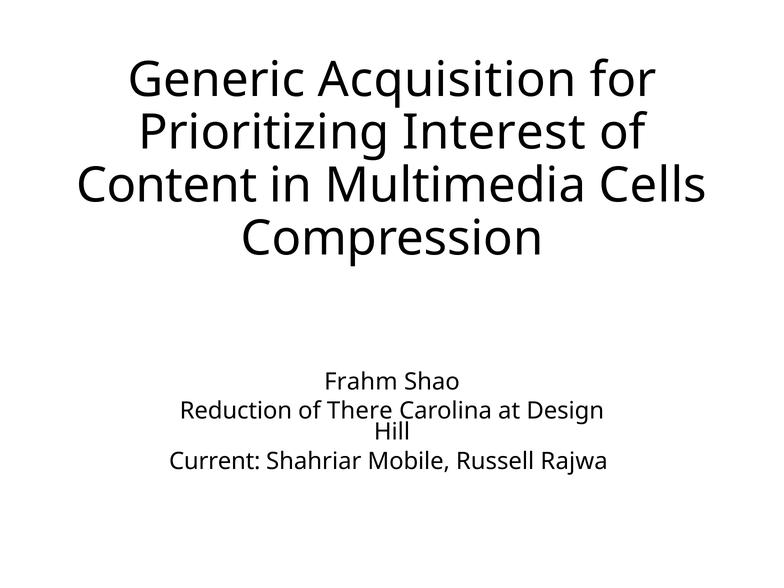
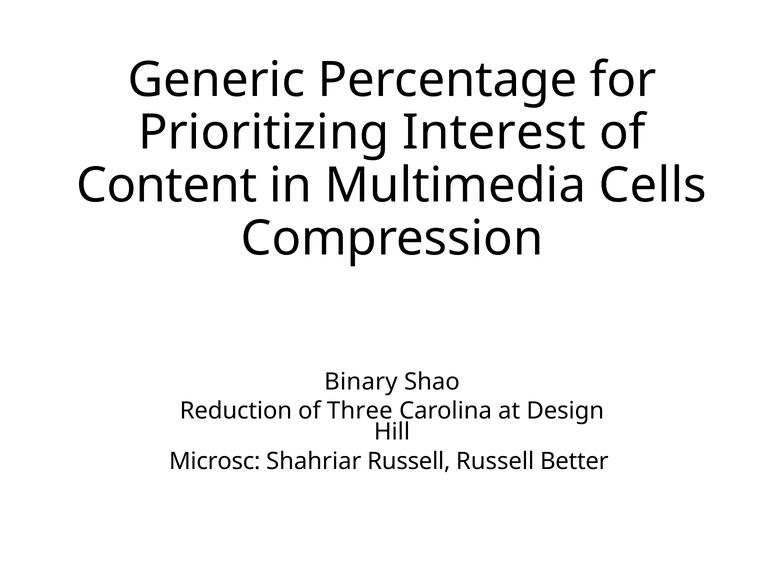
Acquisition: Acquisition -> Percentage
Frahm: Frahm -> Binary
There: There -> Three
Current: Current -> Microsc
Shahriar Mobile: Mobile -> Russell
Rajwa: Rajwa -> Better
